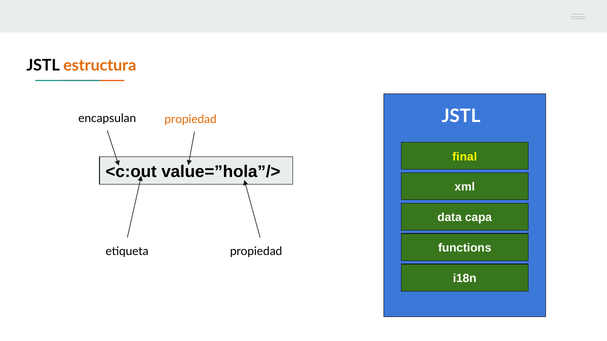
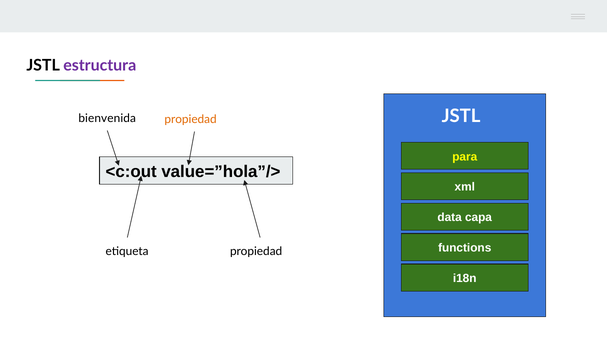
estructura colour: orange -> purple
encapsulan: encapsulan -> bienvenida
final: final -> para
